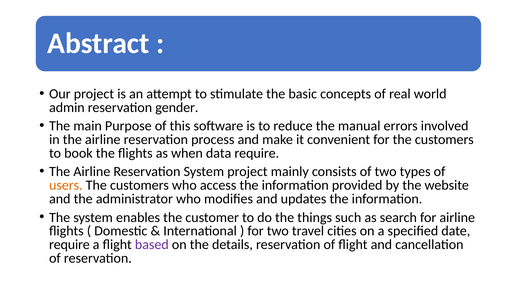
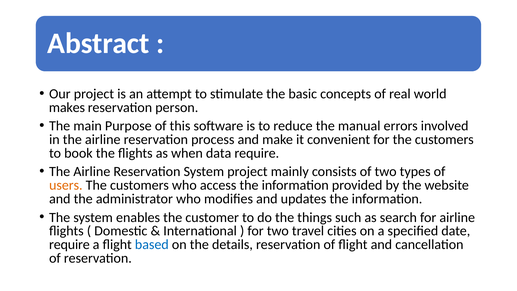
admin: admin -> makes
gender: gender -> person
based colour: purple -> blue
